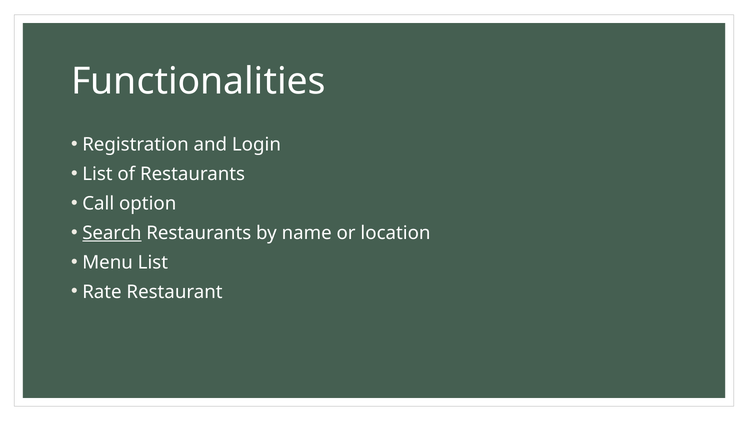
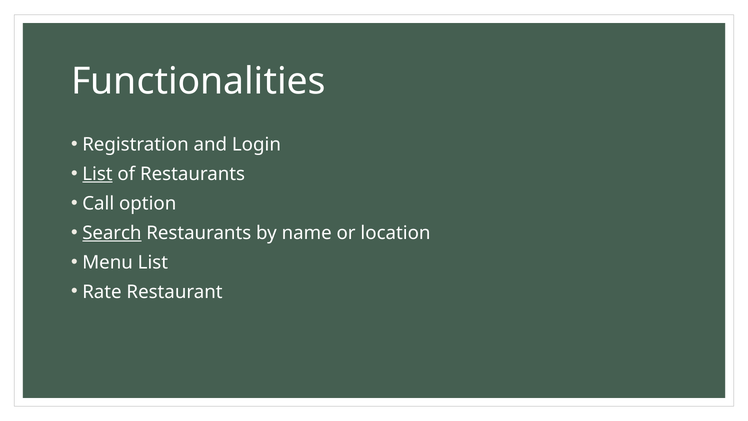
List at (97, 174) underline: none -> present
